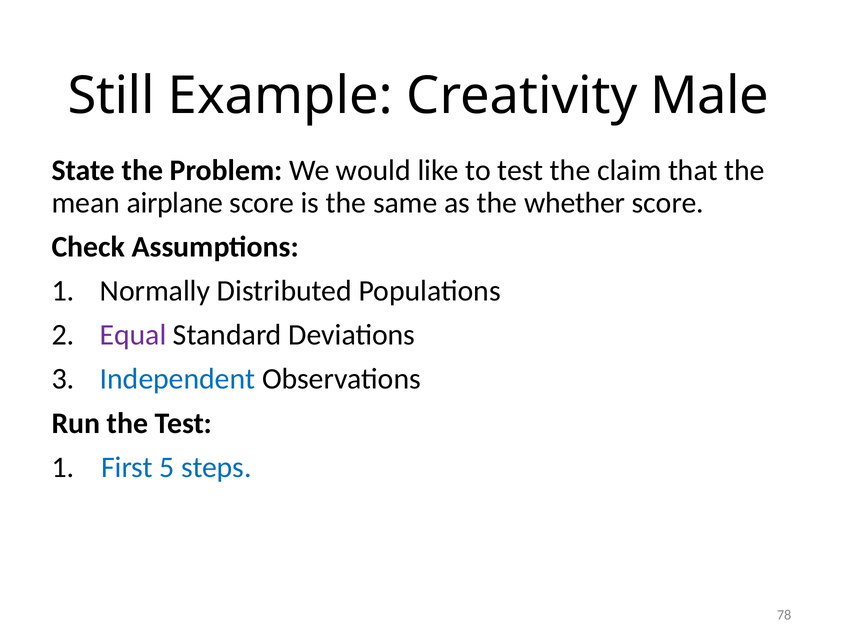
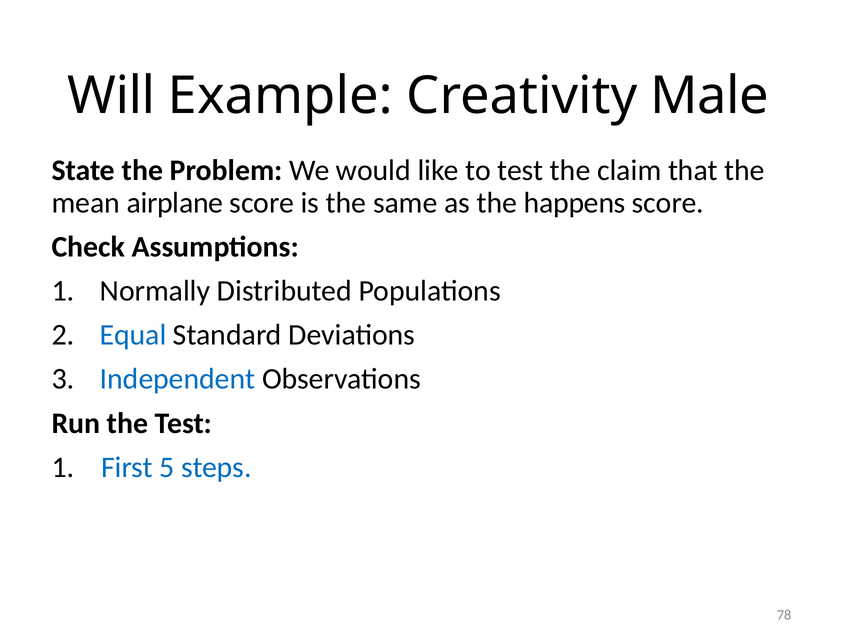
Still: Still -> Will
whether: whether -> happens
Equal colour: purple -> blue
